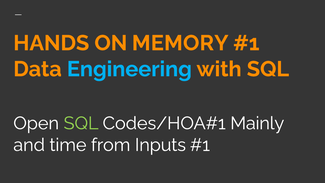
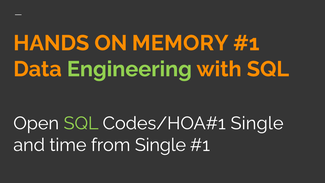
Engineering colour: light blue -> light green
Mainly at (257, 123): Mainly -> Single
from Inputs: Inputs -> Single
